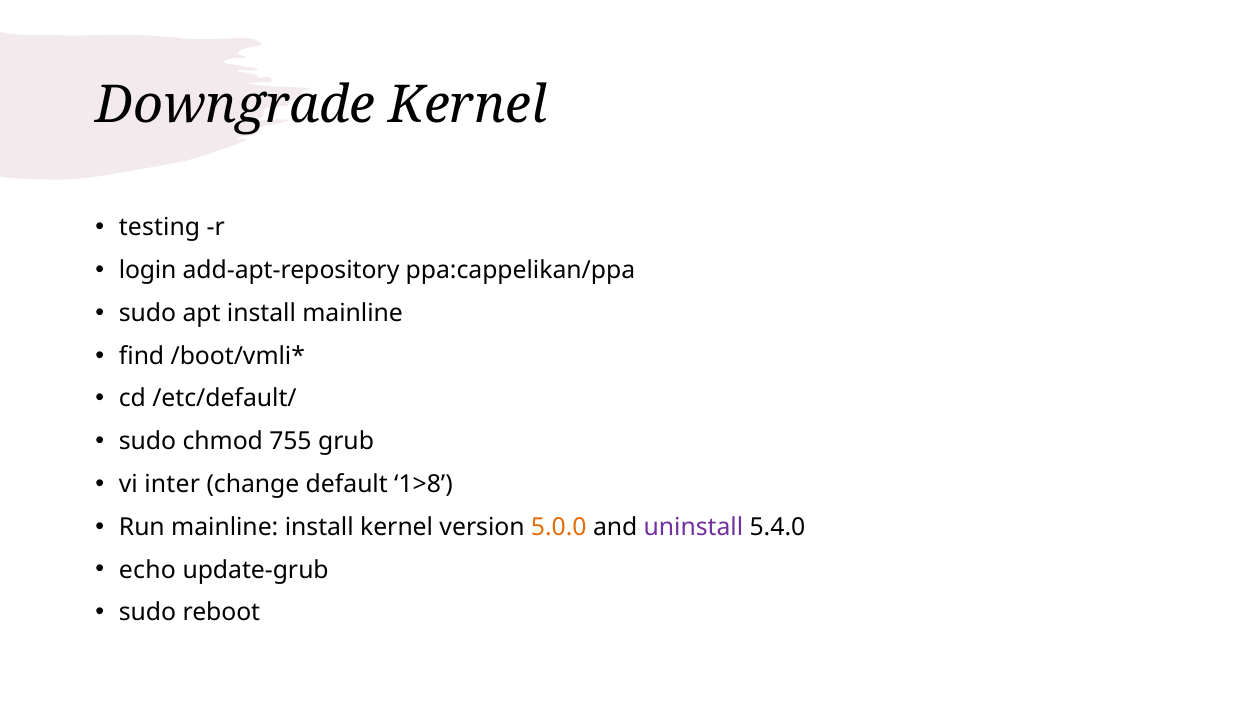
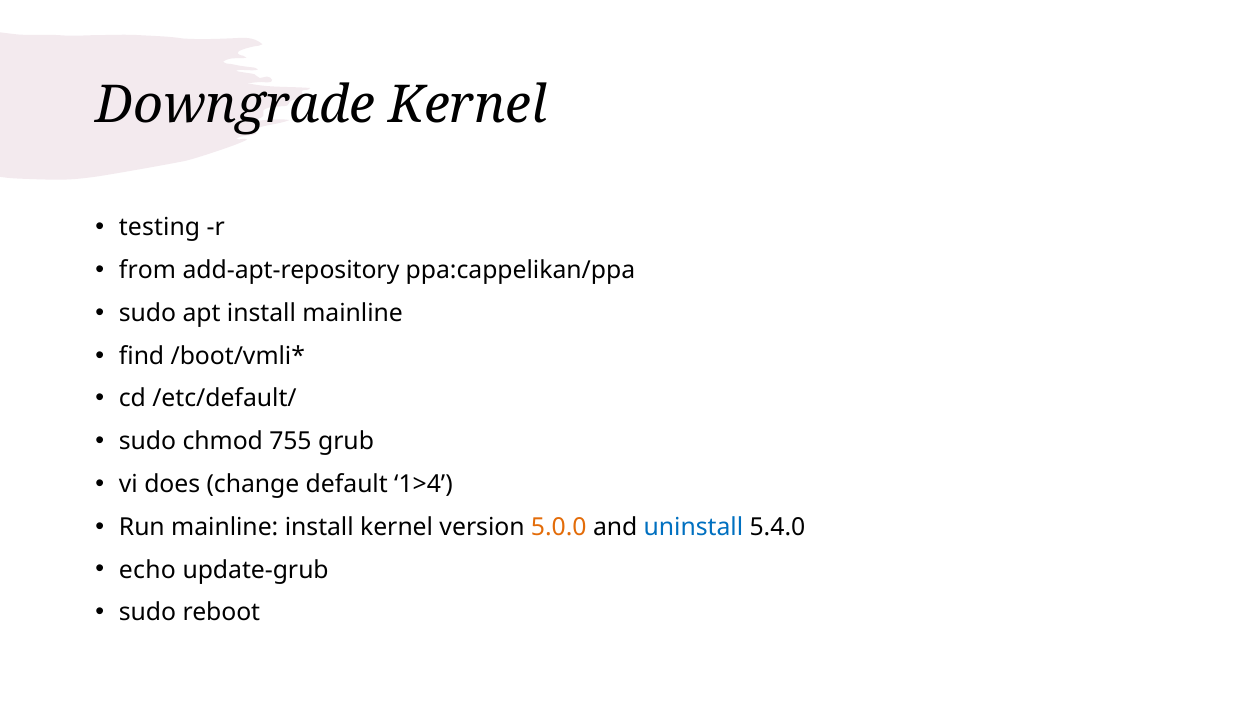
login: login -> from
inter: inter -> does
1>8: 1>8 -> 1>4
uninstall colour: purple -> blue
